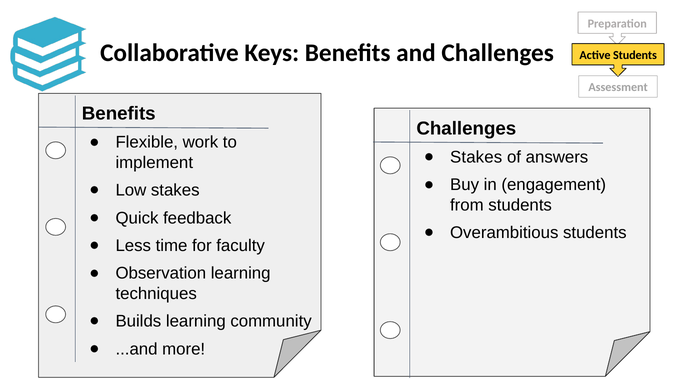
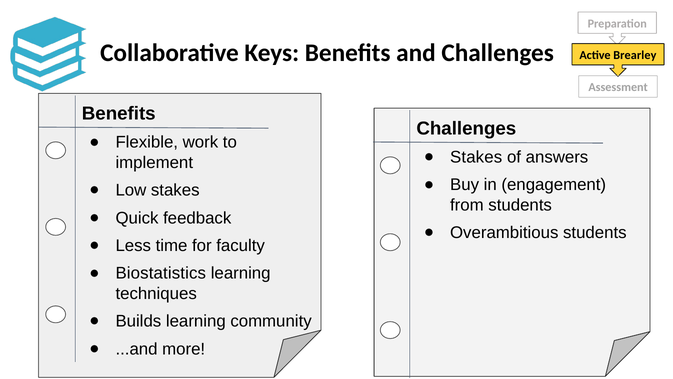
Active Students: Students -> Brearley
Observation: Observation -> Biostatistics
